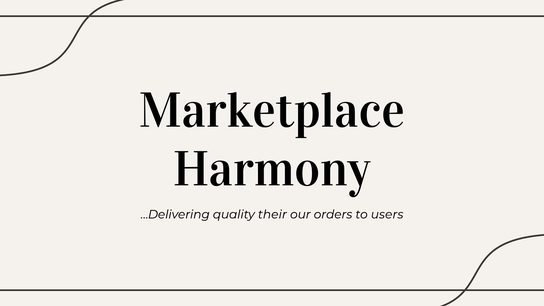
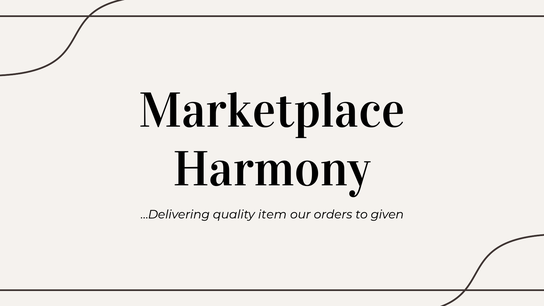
their: their -> item
users: users -> given
